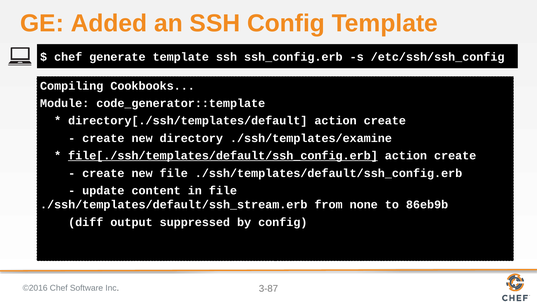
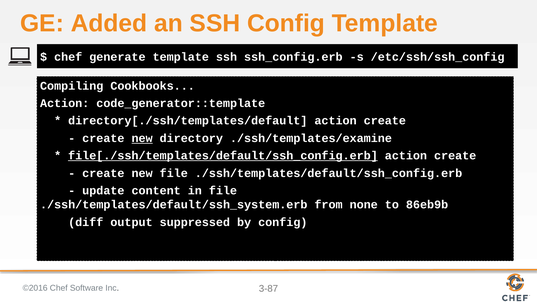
Module at (65, 103): Module -> Action
new at (142, 138) underline: none -> present
./ssh/templates/default/ssh_stream.erb: ./ssh/templates/default/ssh_stream.erb -> ./ssh/templates/default/ssh_system.erb
